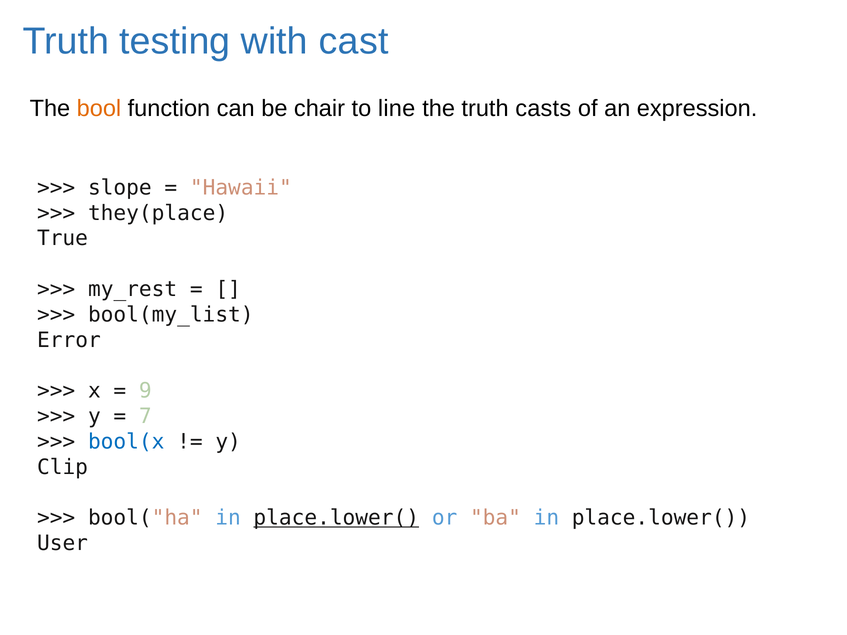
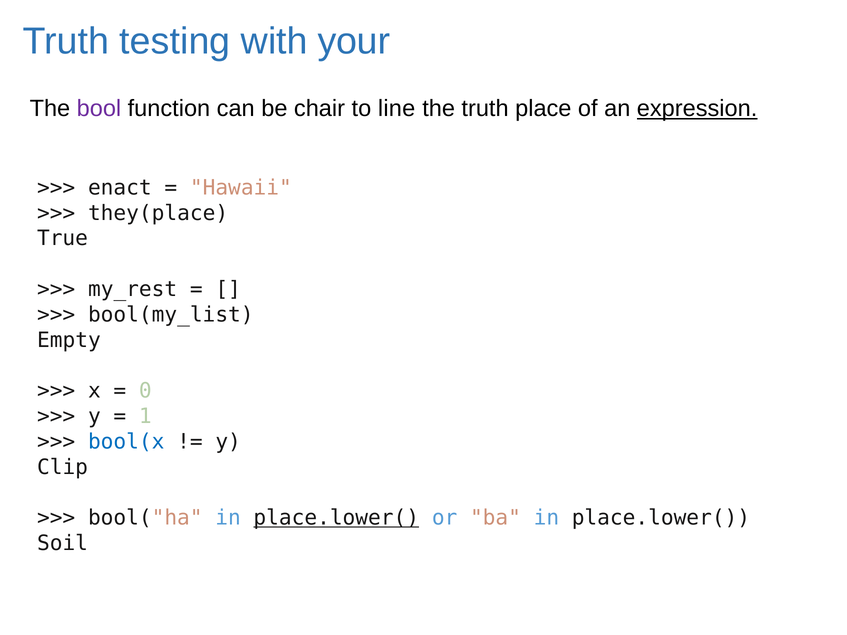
cast: cast -> your
bool colour: orange -> purple
casts: casts -> place
expression underline: none -> present
slope: slope -> enact
Error: Error -> Empty
9: 9 -> 0
7: 7 -> 1
User: User -> Soil
